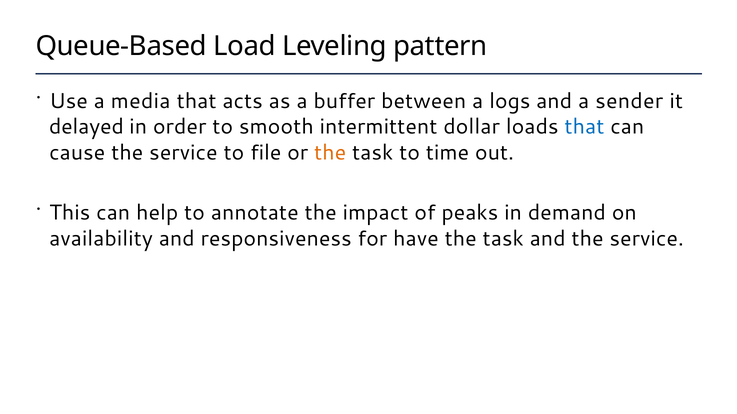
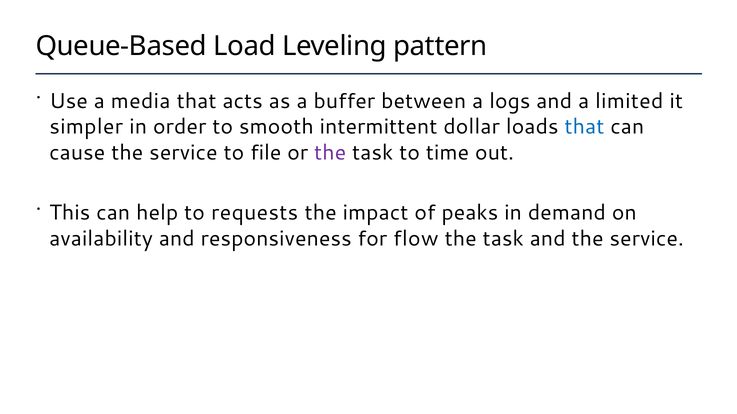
sender: sender -> limited
delayed: delayed -> simpler
the at (330, 153) colour: orange -> purple
annotate: annotate -> requests
have: have -> flow
